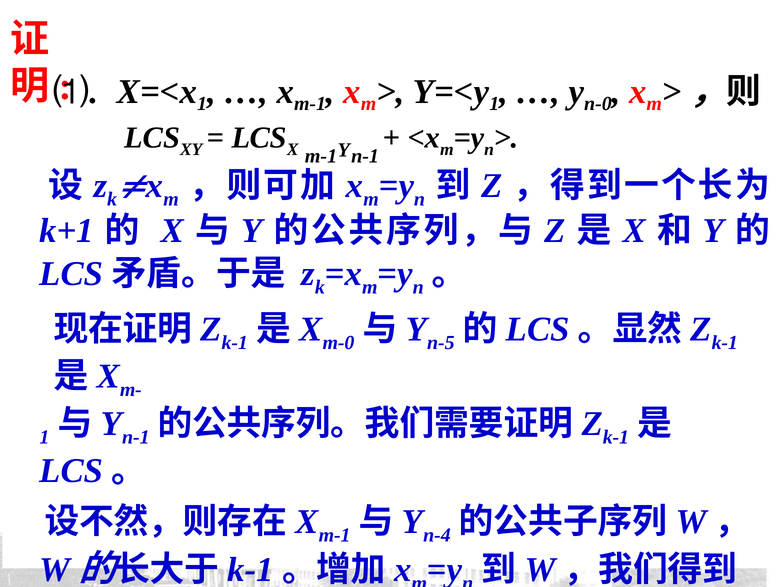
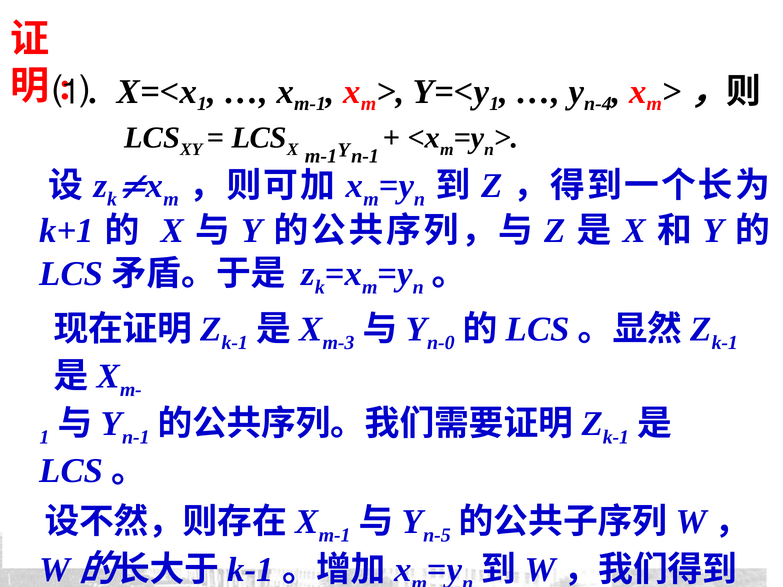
n-0: n-0 -> n-4
m-0: m-0 -> m-3
n-5: n-5 -> n-0
n-4: n-4 -> n-5
